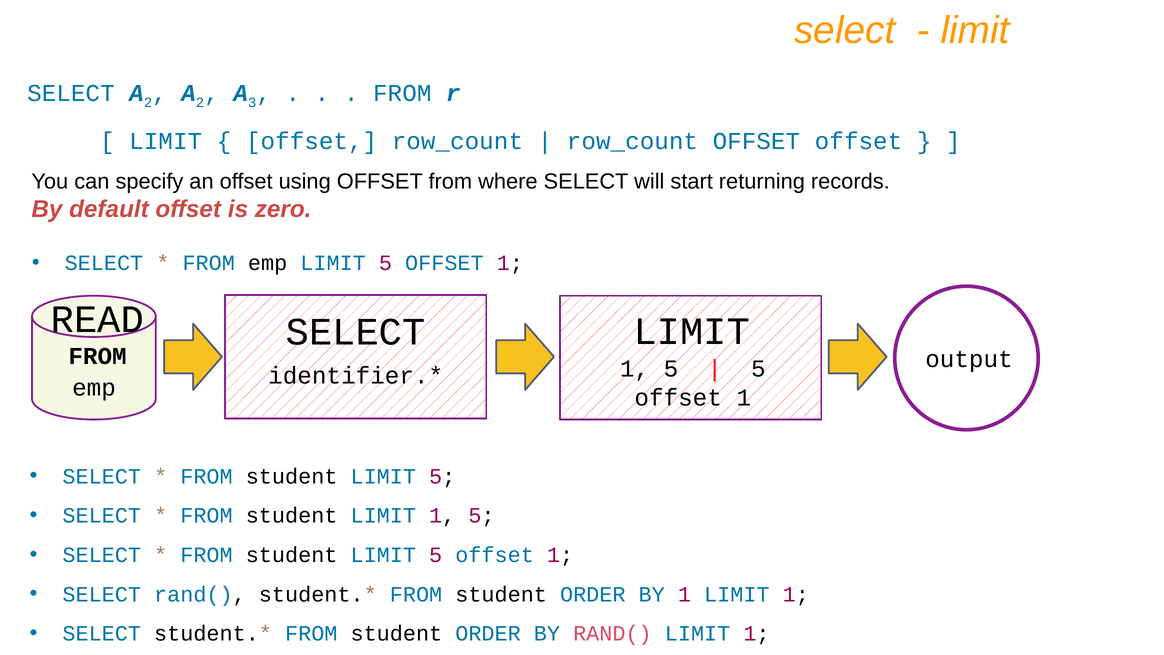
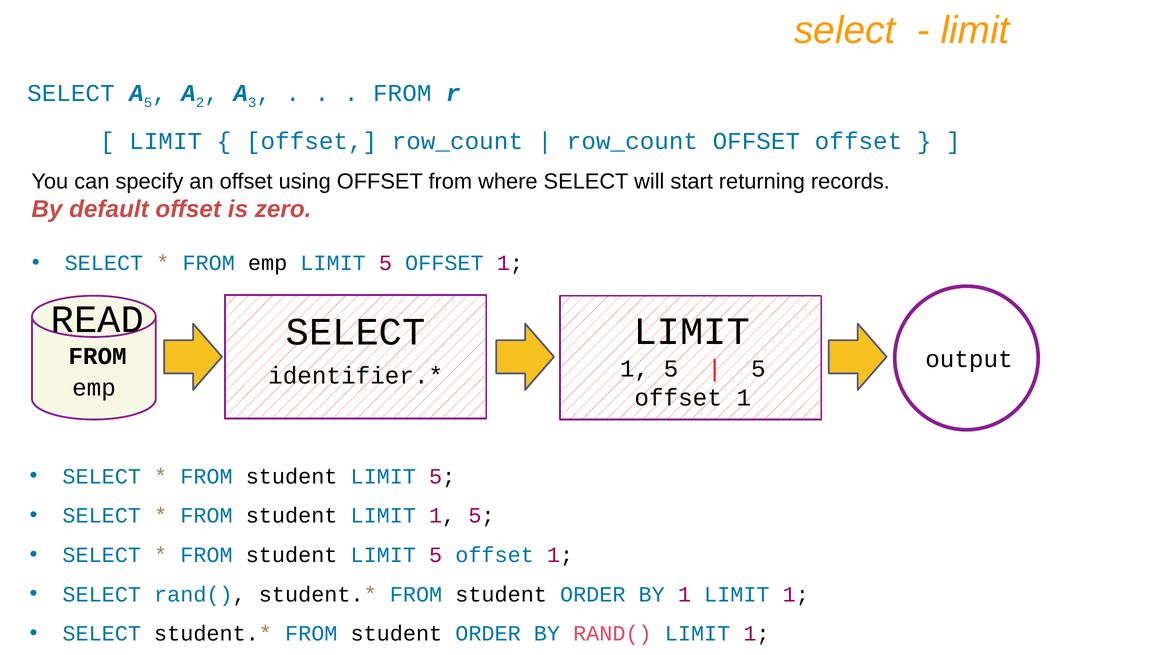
2 at (148, 103): 2 -> 5
